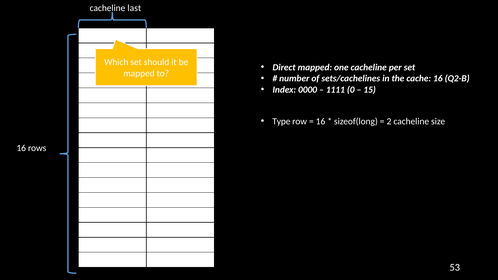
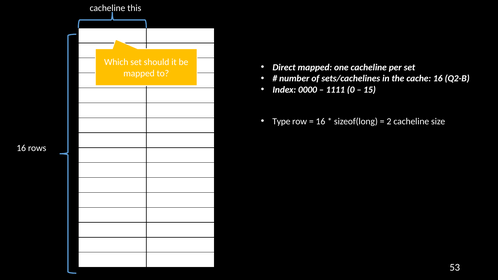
last: last -> this
